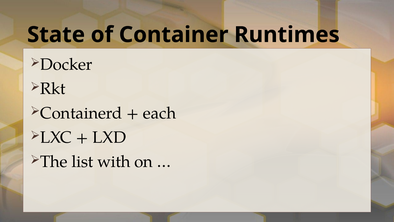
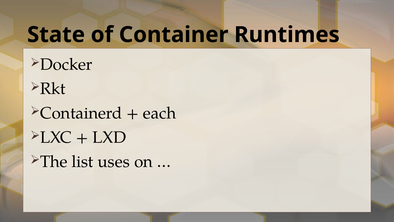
with: with -> uses
